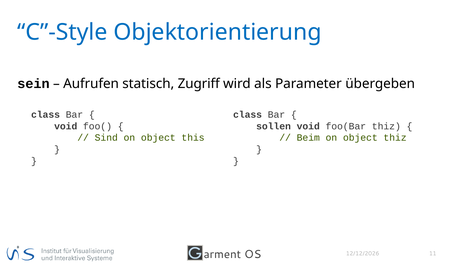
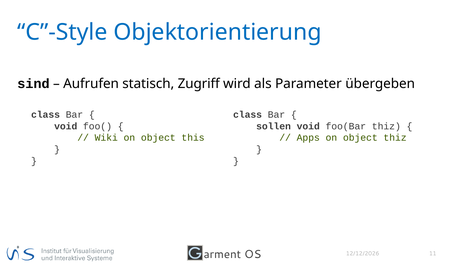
sein: sein -> sind
Sind: Sind -> Wiki
Beim: Beim -> Apps
